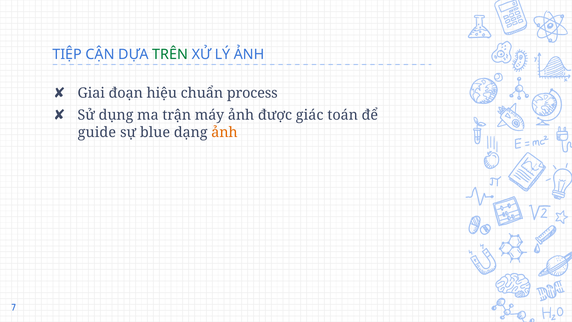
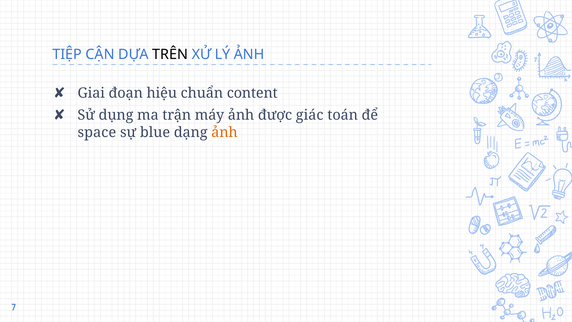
TRÊN colour: green -> black
process: process -> content
guide: guide -> space
